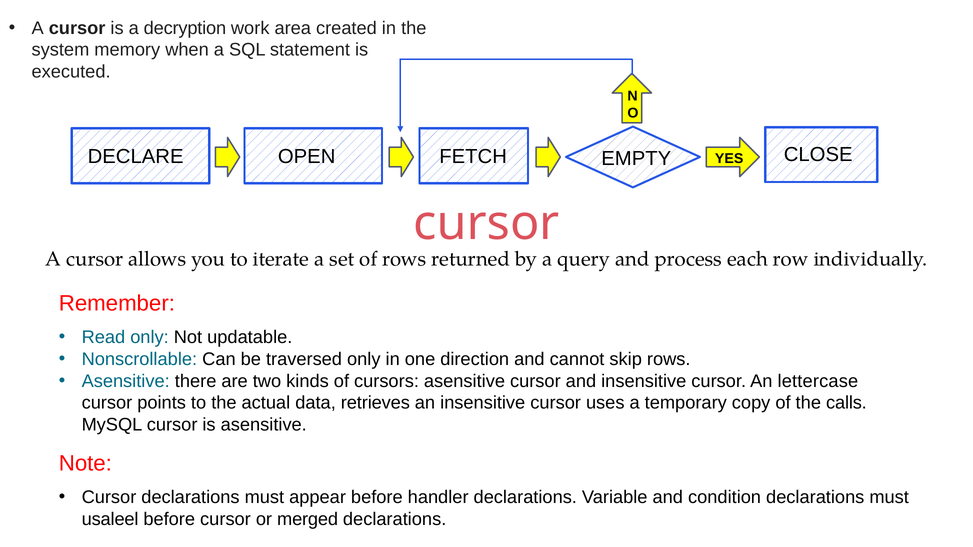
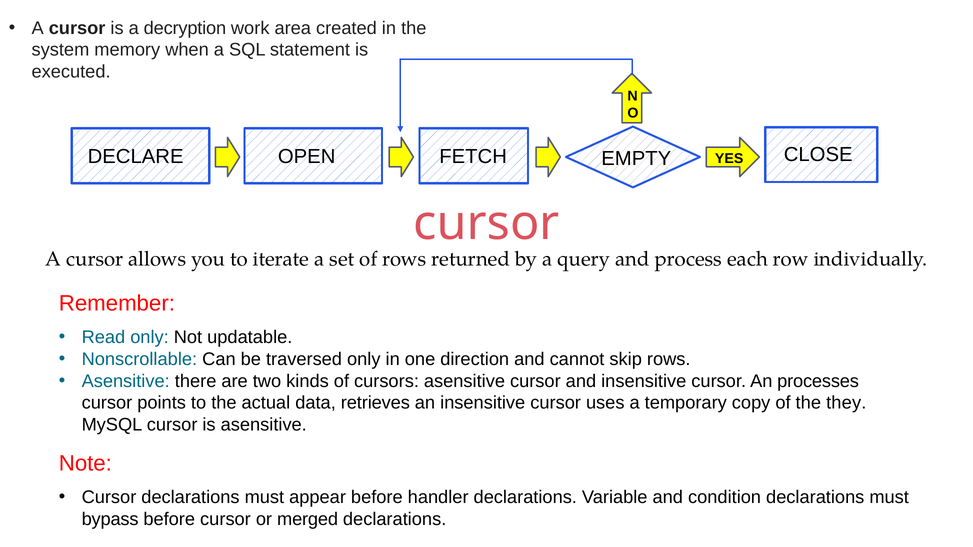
lettercase: lettercase -> processes
calls: calls -> they
usaleel: usaleel -> bypass
